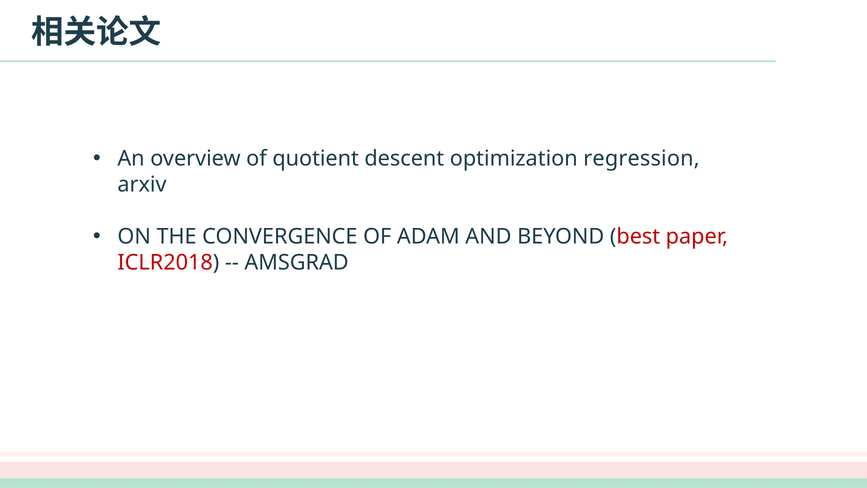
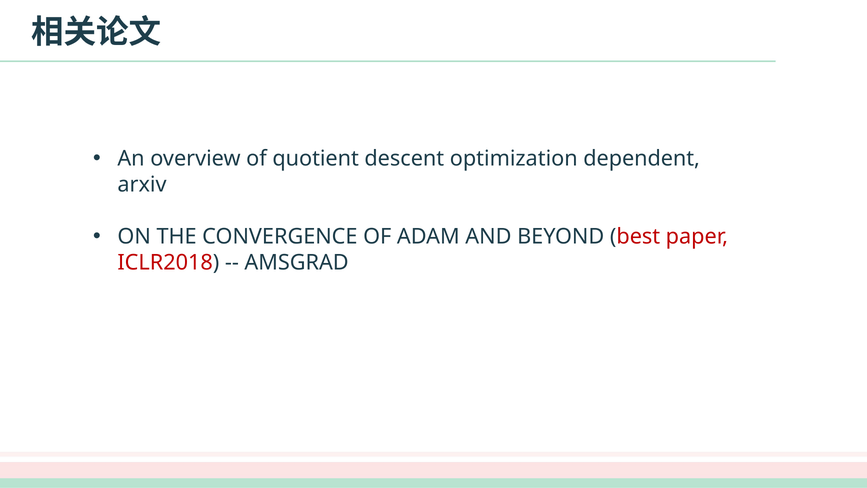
regression: regression -> dependent
